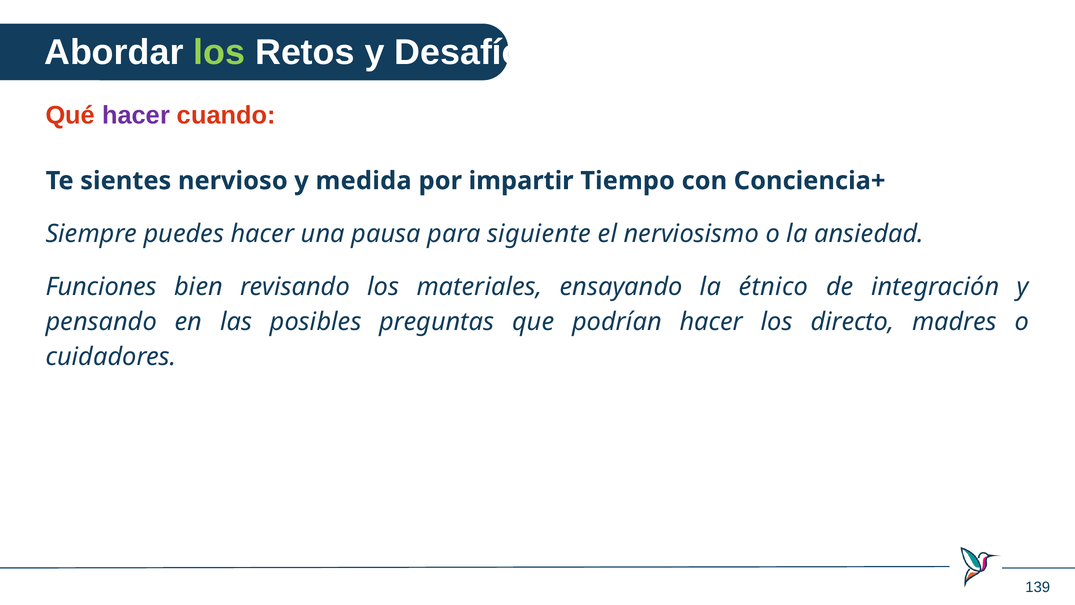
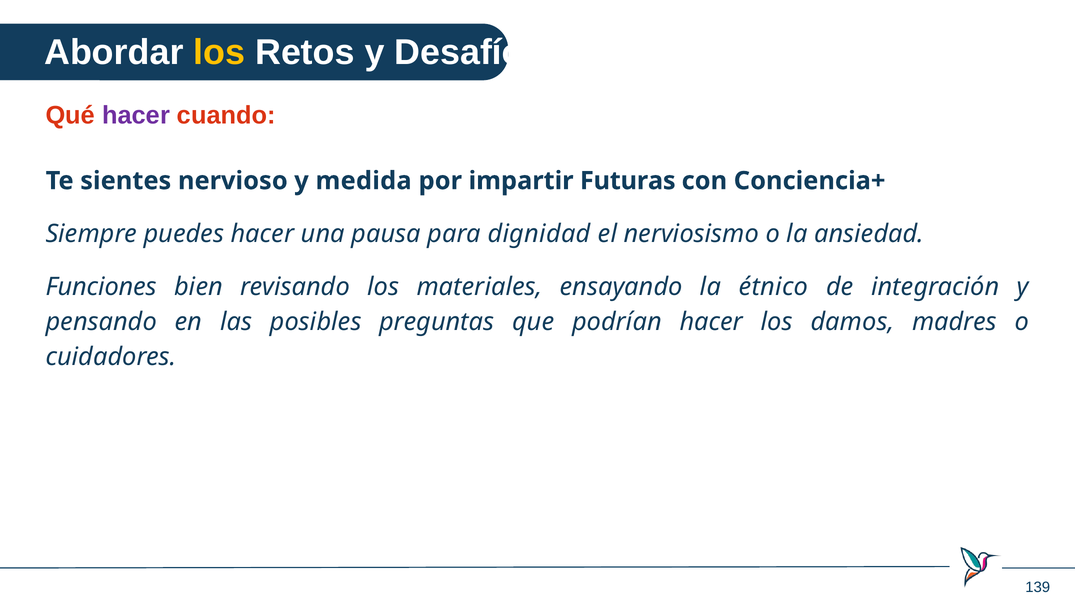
los at (219, 53) colour: light green -> yellow
Tiempo: Tiempo -> Futuras
siguiente: siguiente -> dignidad
directo: directo -> damos
